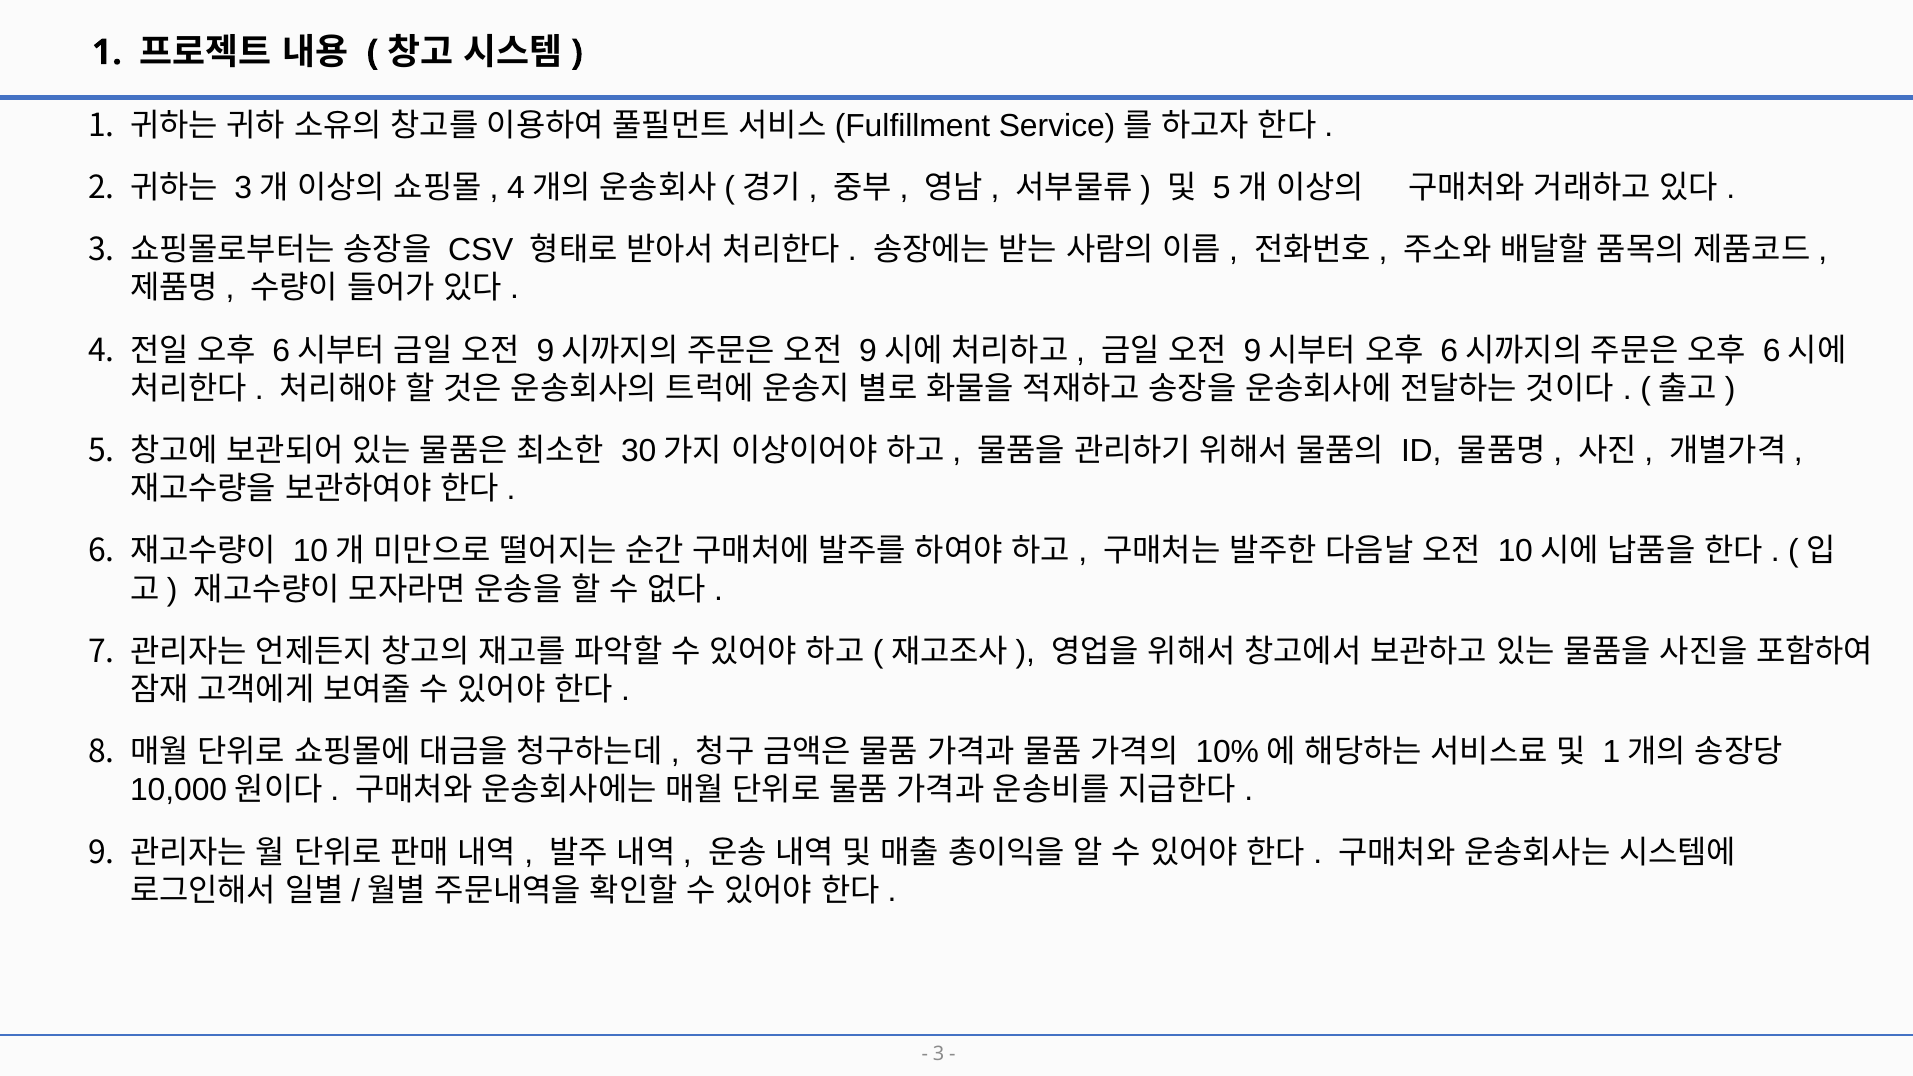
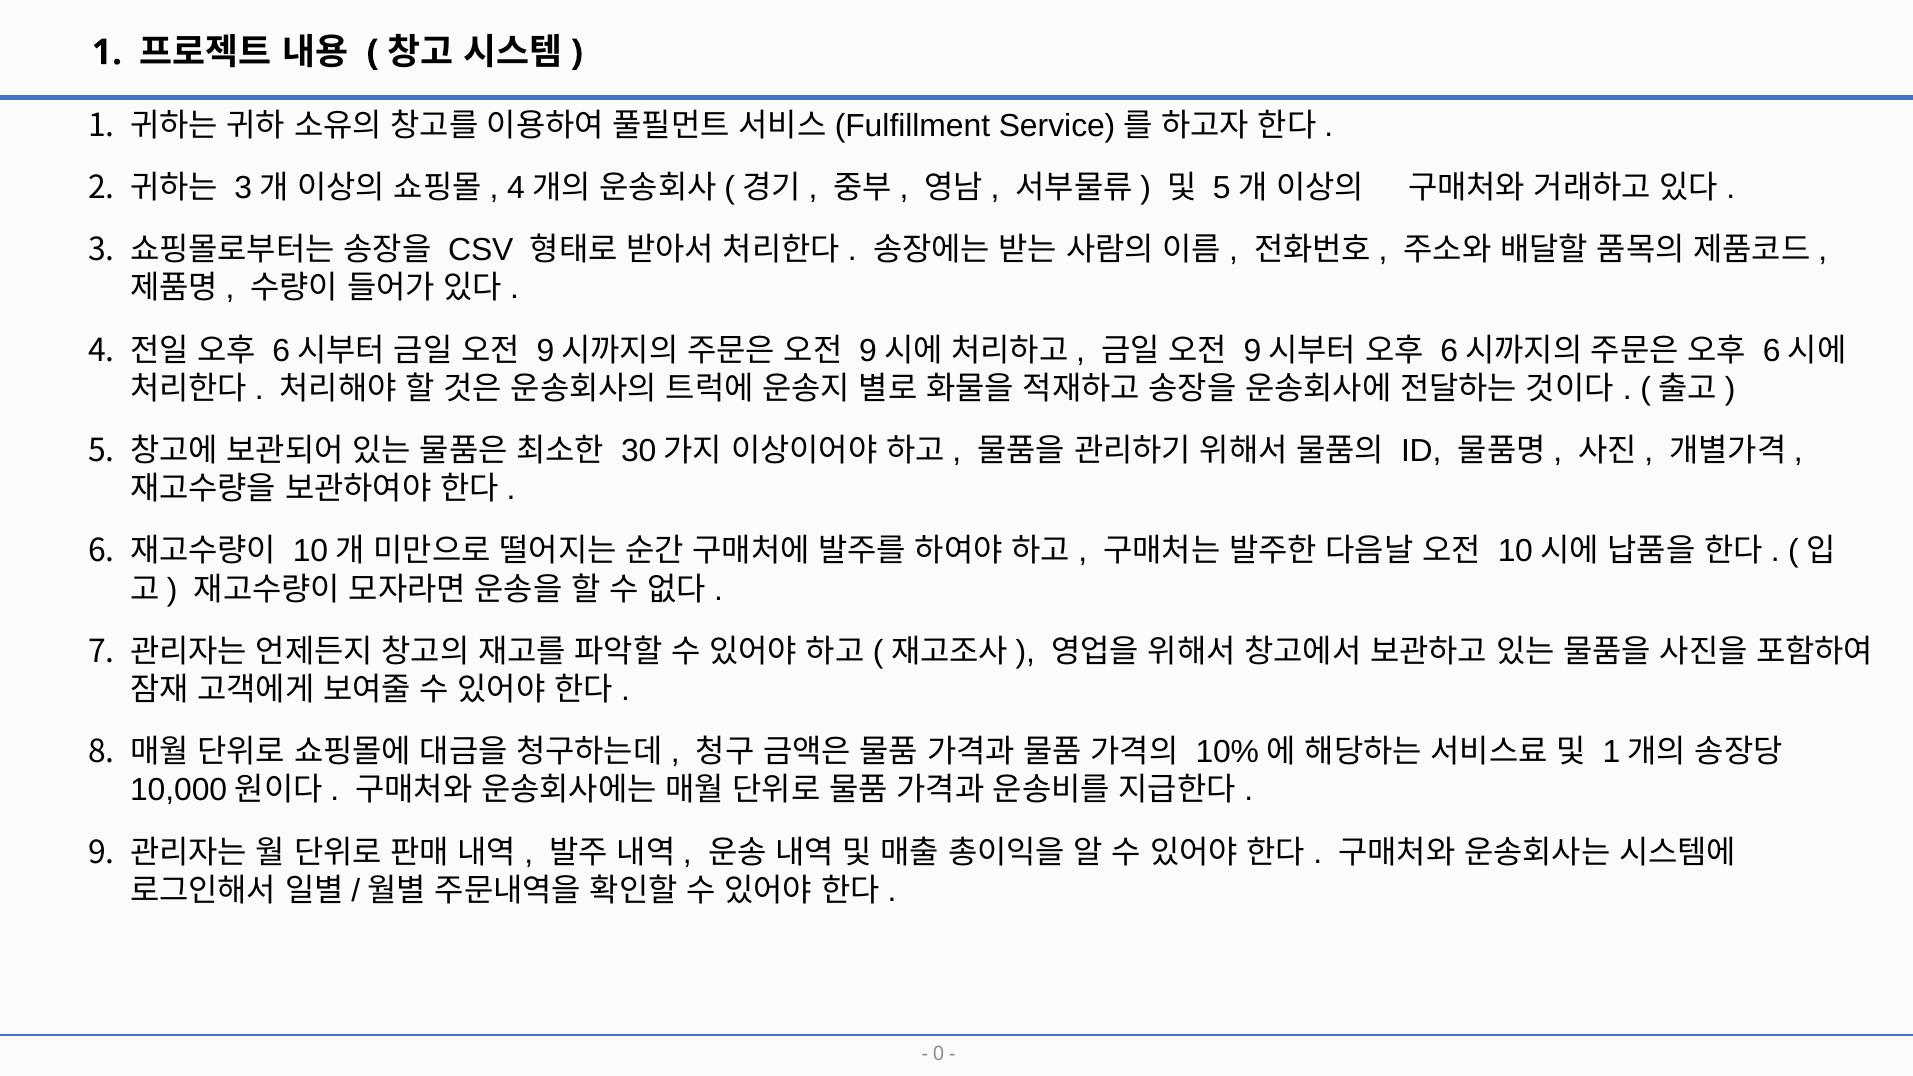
3 at (939, 1054): 3 -> 0
